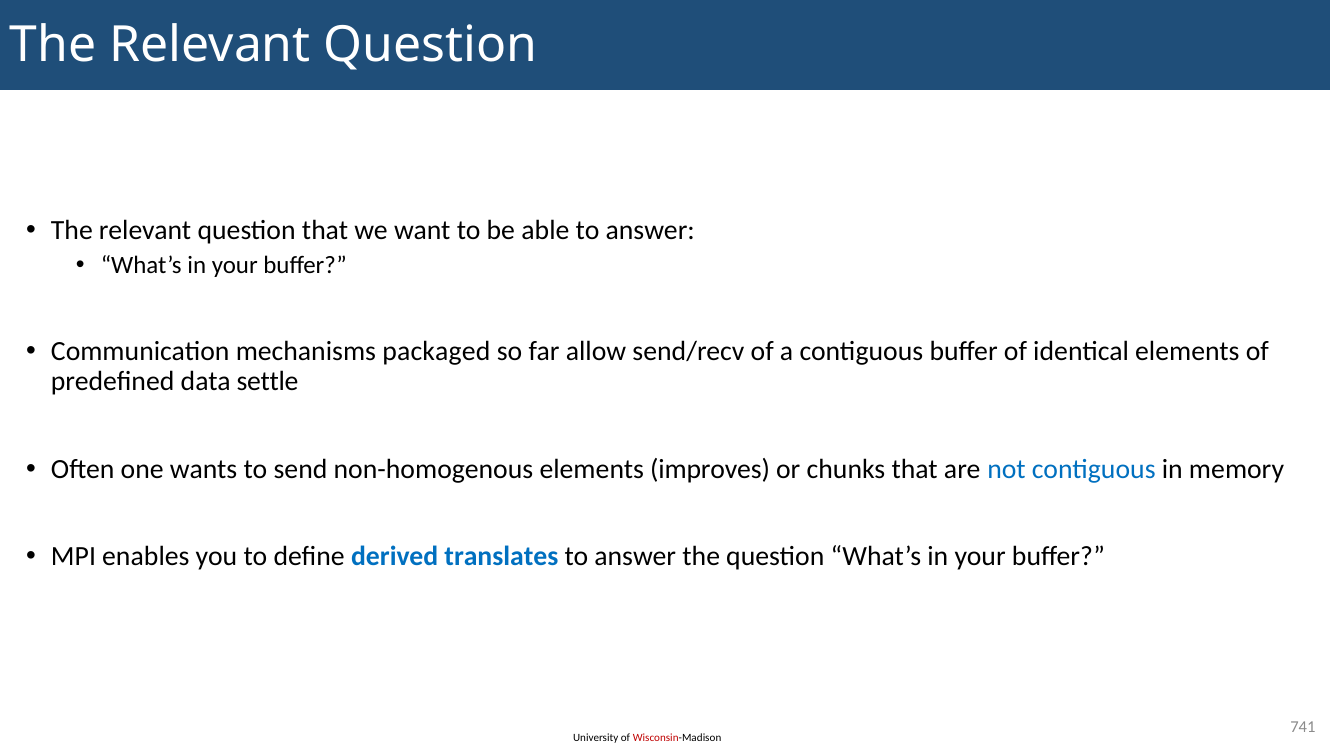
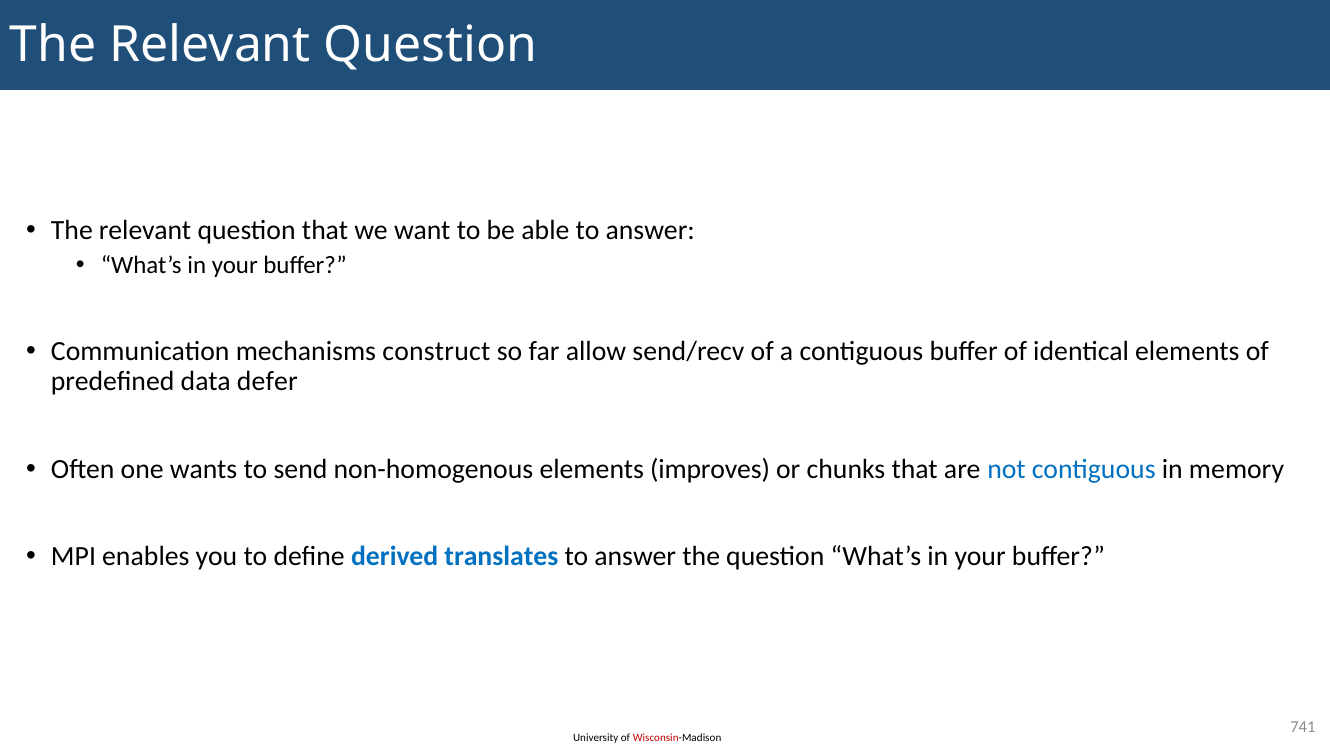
packaged: packaged -> construct
settle: settle -> defer
